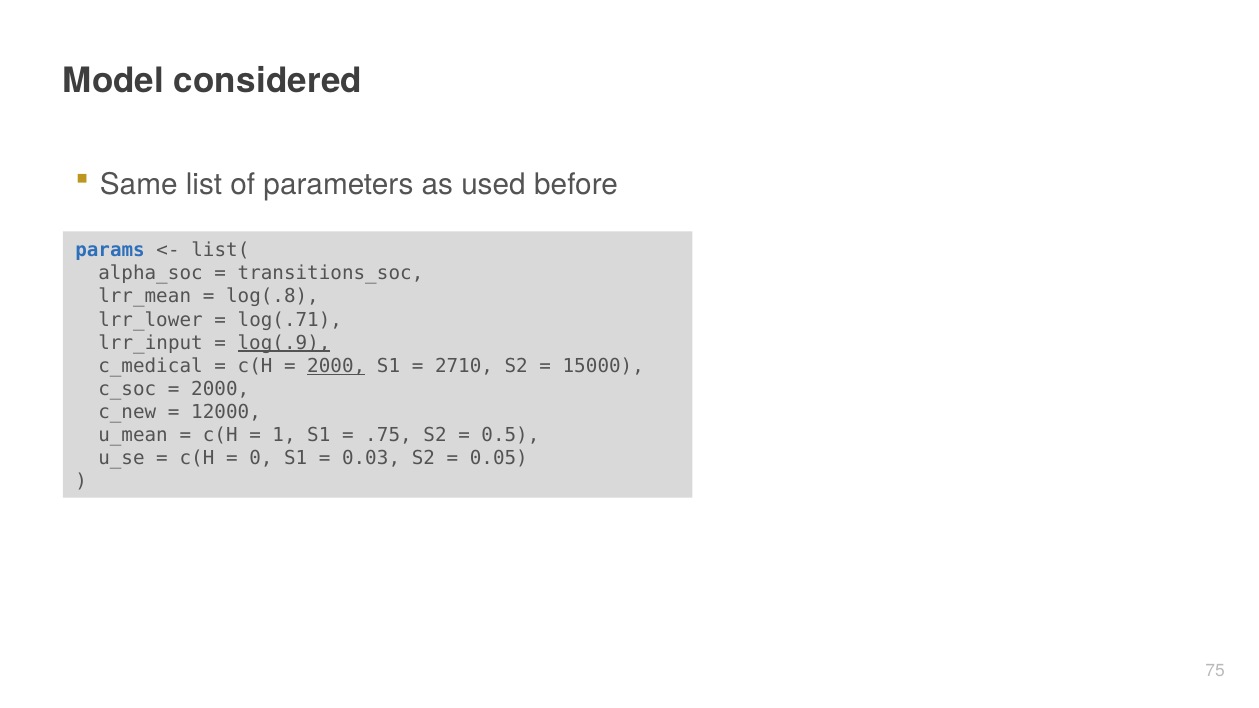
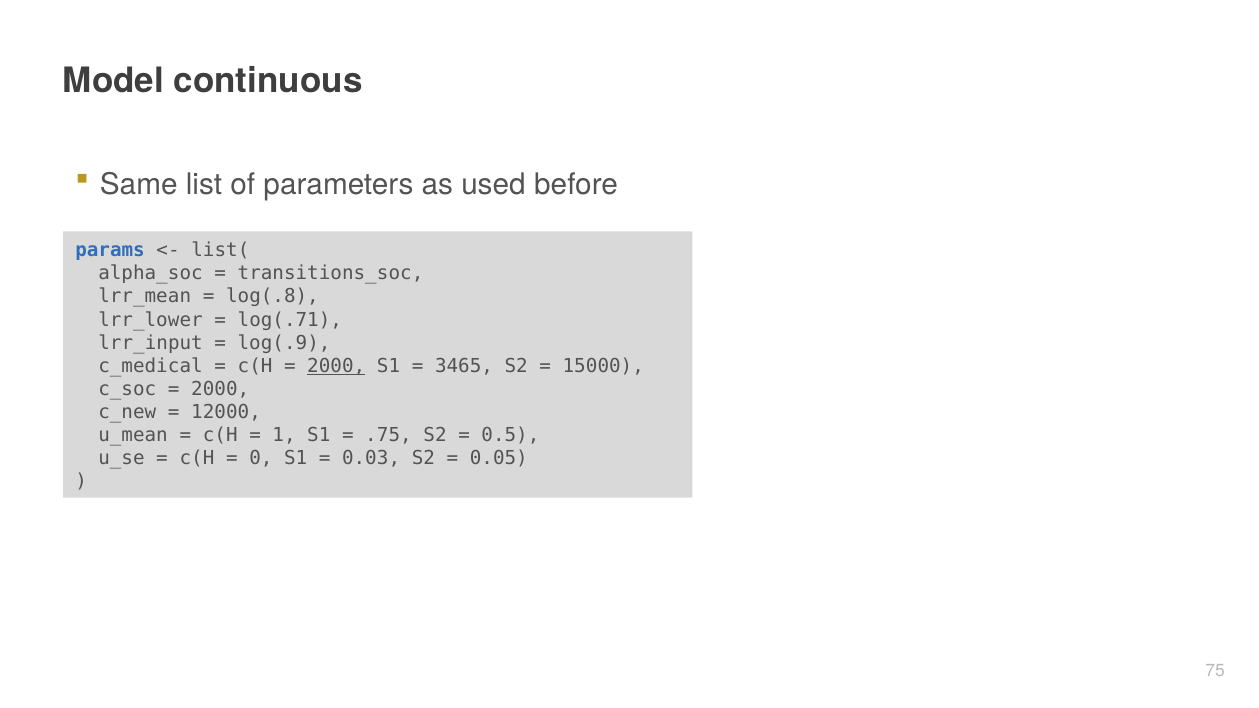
considered: considered -> continuous
log(.9 underline: present -> none
2710: 2710 -> 3465
